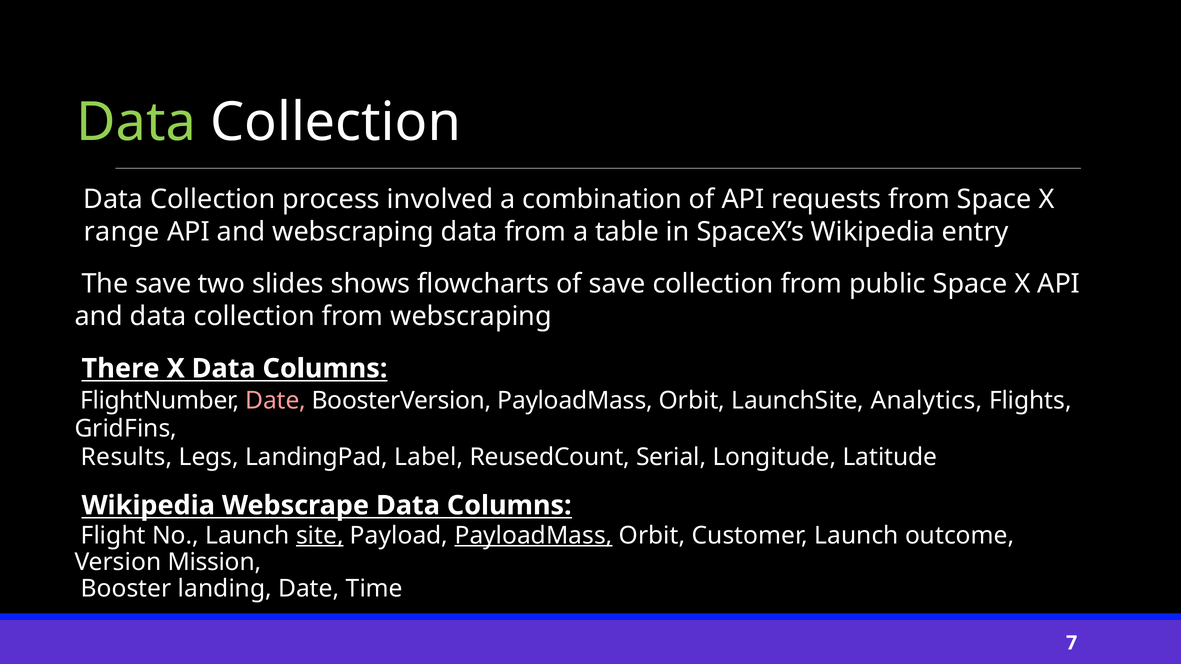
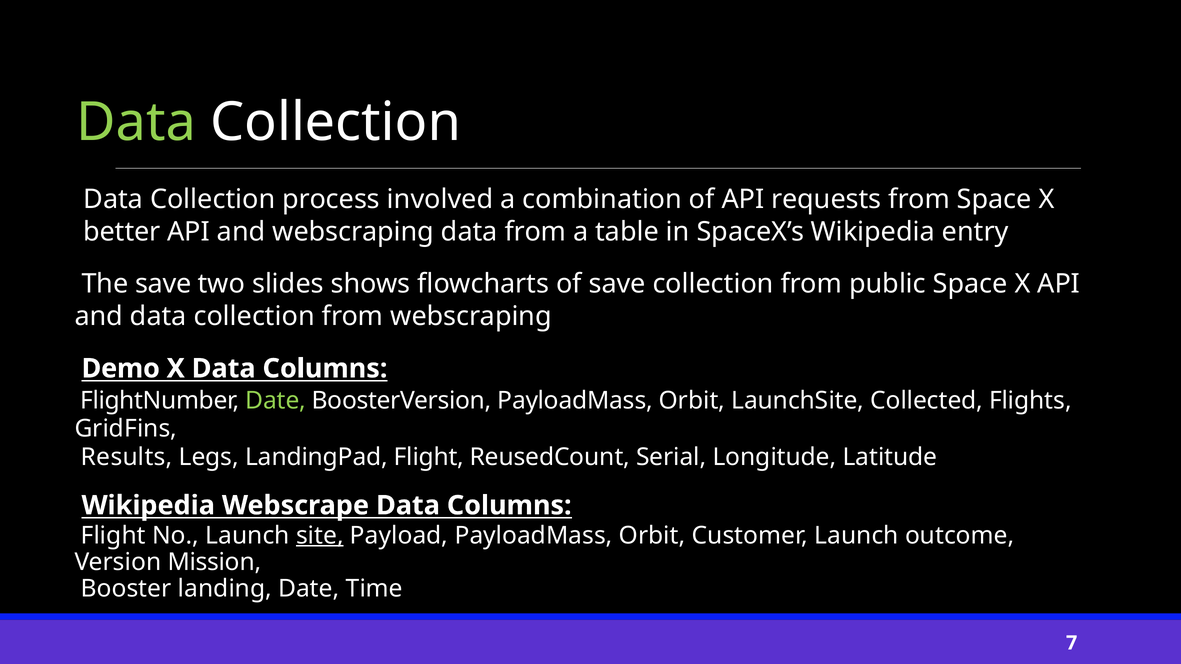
range: range -> better
There: There -> Demo
Date at (276, 401) colour: pink -> light green
Analytics: Analytics -> Collected
LandingPad Label: Label -> Flight
PayloadMass at (534, 536) underline: present -> none
